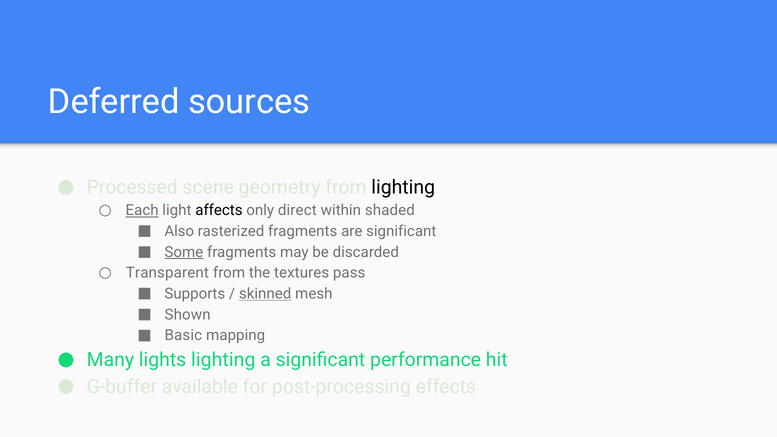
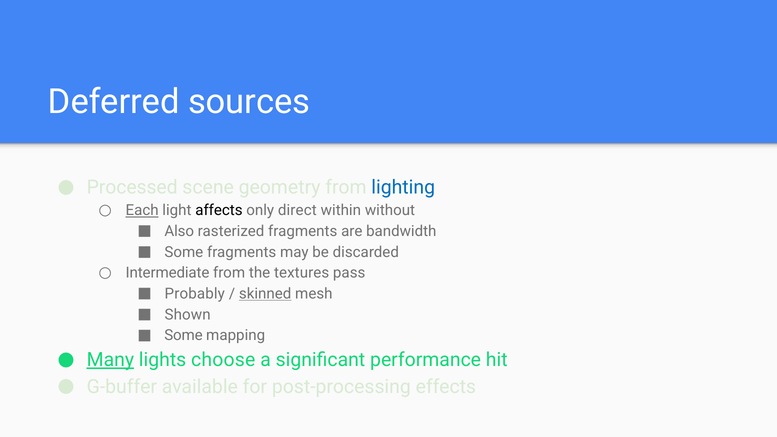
lighting at (403, 187) colour: black -> blue
shaded: shaded -> without
are significant: significant -> bandwidth
Some at (184, 252) underline: present -> none
Transparent: Transparent -> Intermediate
Supports: Supports -> Probably
Basic at (183, 335): Basic -> Some
Many underline: none -> present
lights lighting: lighting -> choose
